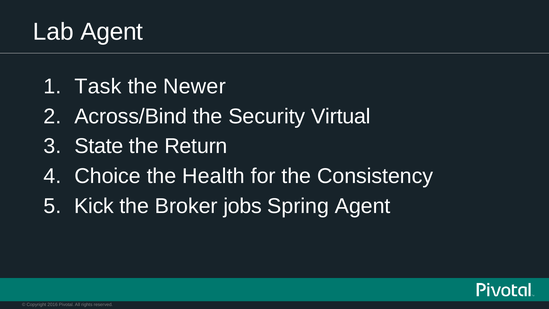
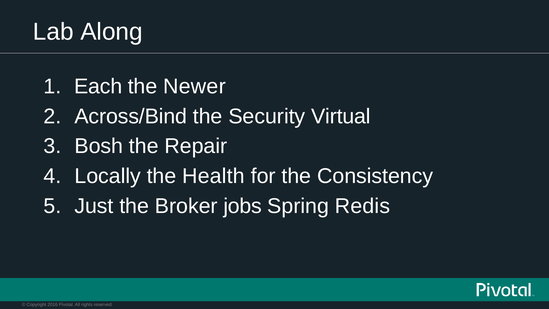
Lab Agent: Agent -> Along
Task: Task -> Each
State: State -> Bosh
Return: Return -> Repair
Choice: Choice -> Locally
Kick: Kick -> Just
Spring Agent: Agent -> Redis
